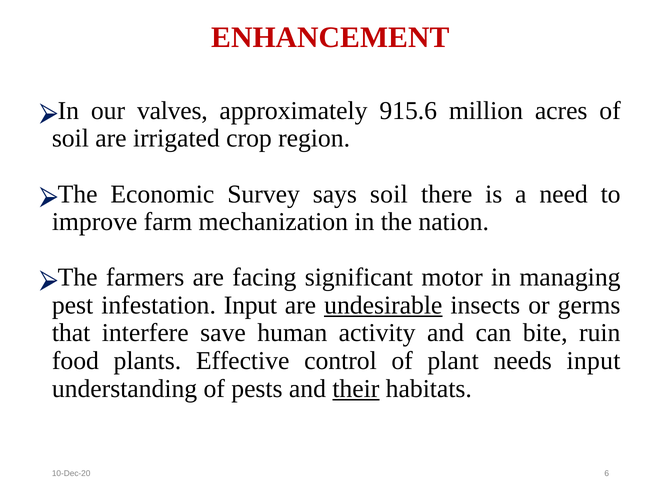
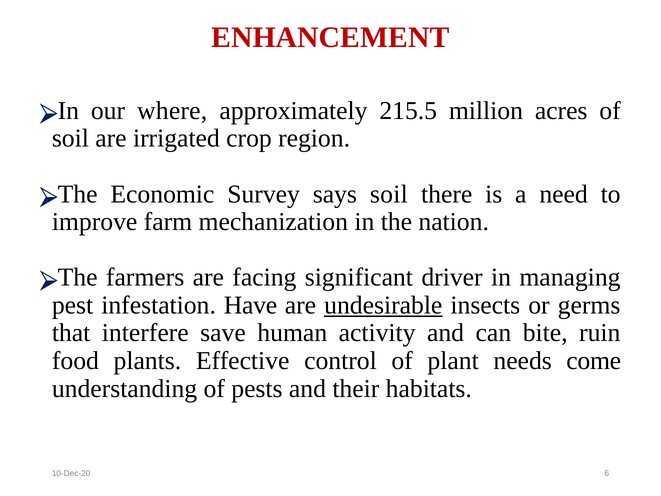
valves: valves -> where
915.6: 915.6 -> 215.5
motor: motor -> driver
infestation Input: Input -> Have
needs input: input -> come
their underline: present -> none
